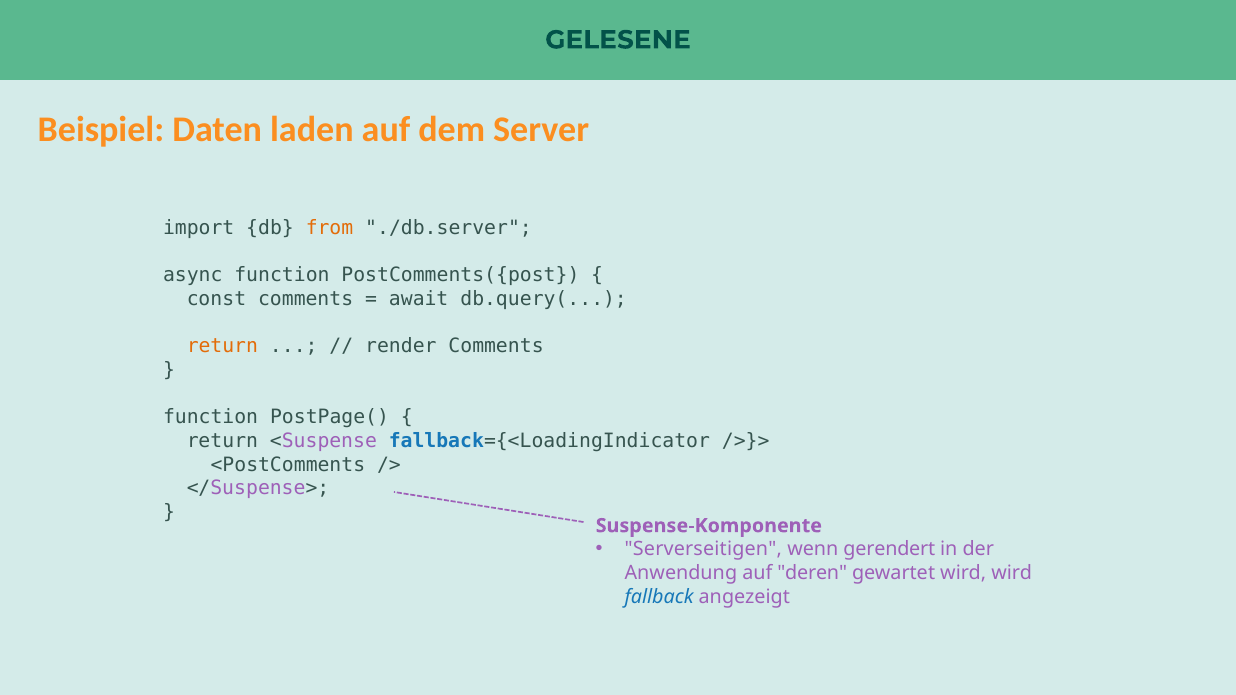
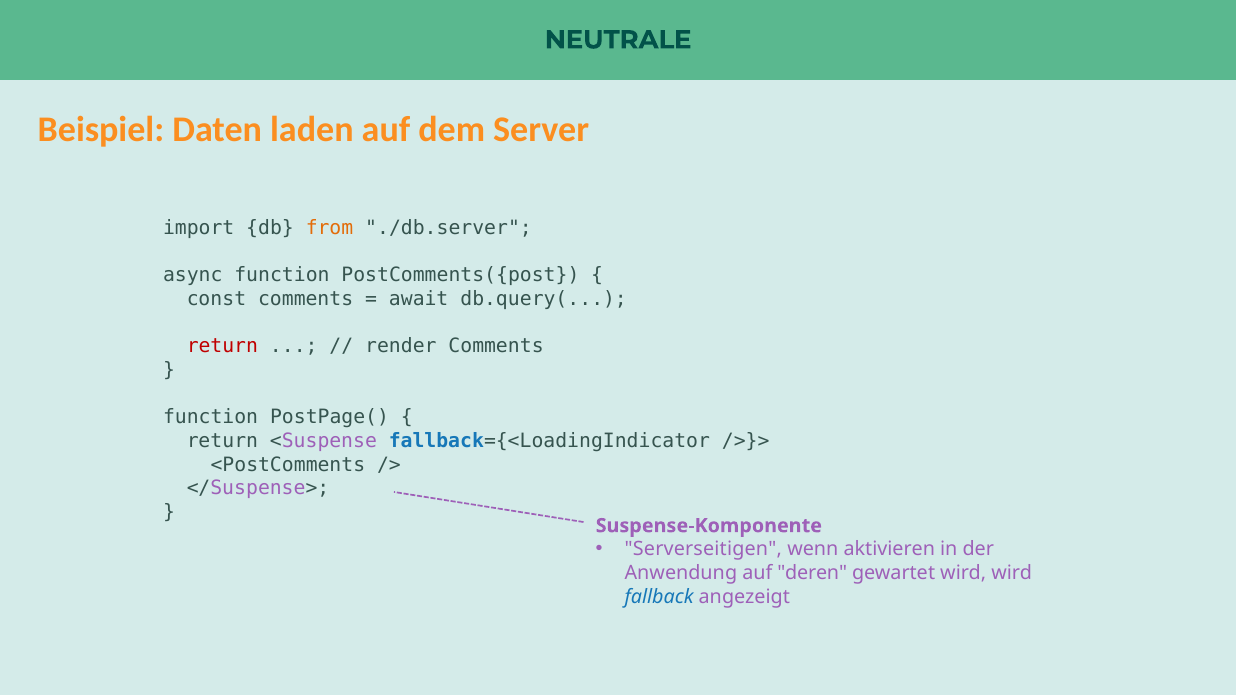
GELESENE: GELESENE -> NEUTRALE
return at (222, 346) colour: orange -> red
gerendert: gerendert -> aktivieren
